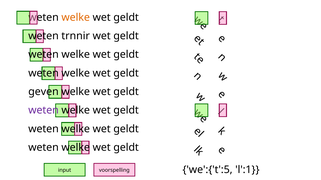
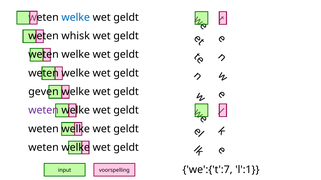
welke at (76, 17) colour: orange -> blue
trnnir: trnnir -> whisk
we':{'t':5: we':{'t':5 -> we':{'t':7
